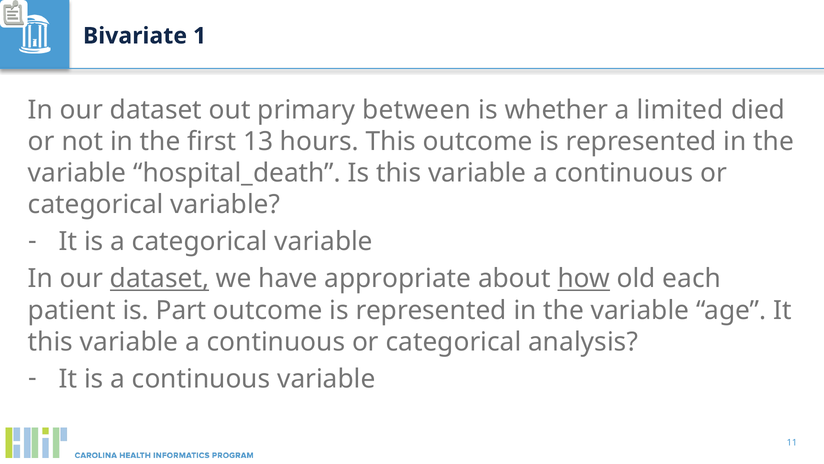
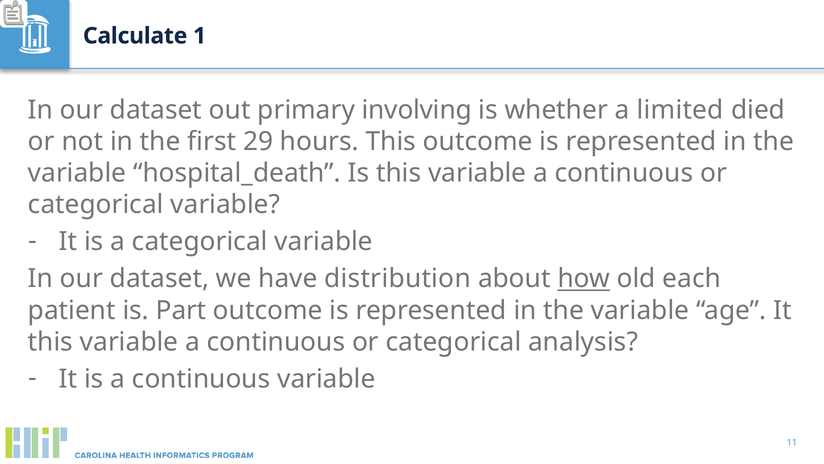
Bivariate: Bivariate -> Calculate
between: between -> involving
13: 13 -> 29
dataset at (159, 279) underline: present -> none
appropriate: appropriate -> distribution
